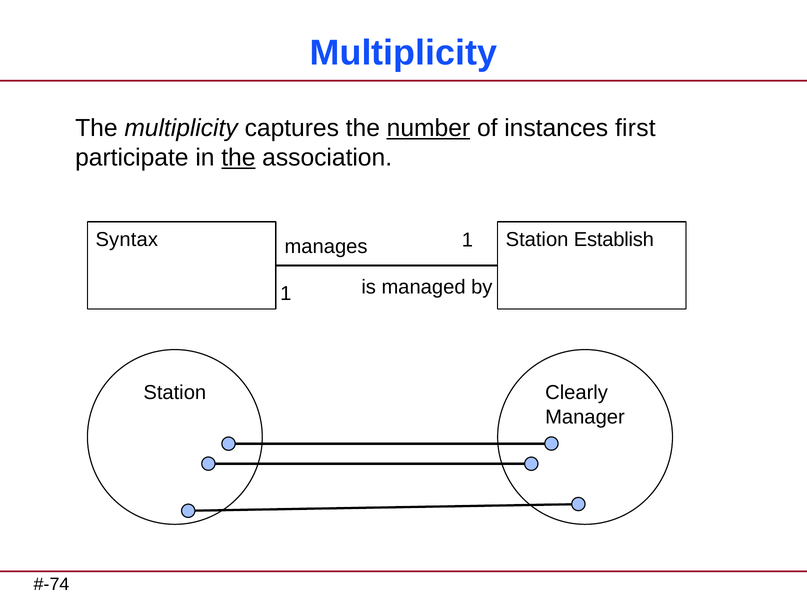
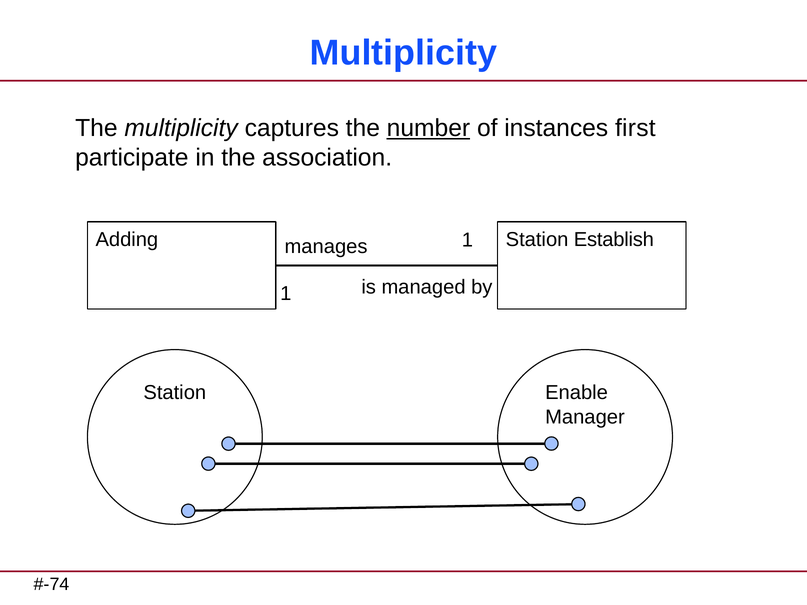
the at (238, 158) underline: present -> none
Syntax: Syntax -> Adding
Clearly: Clearly -> Enable
